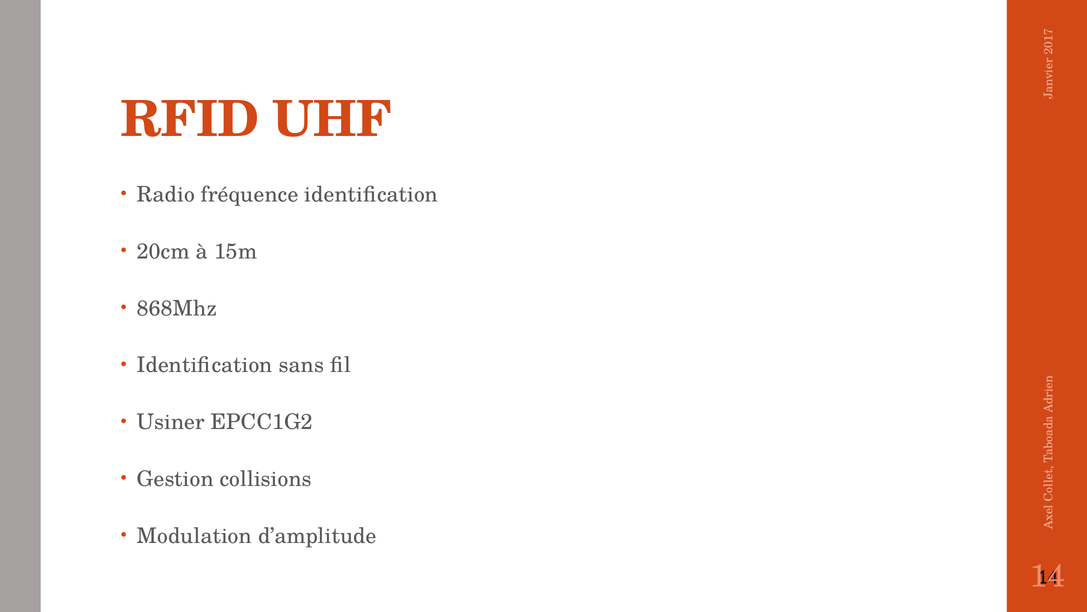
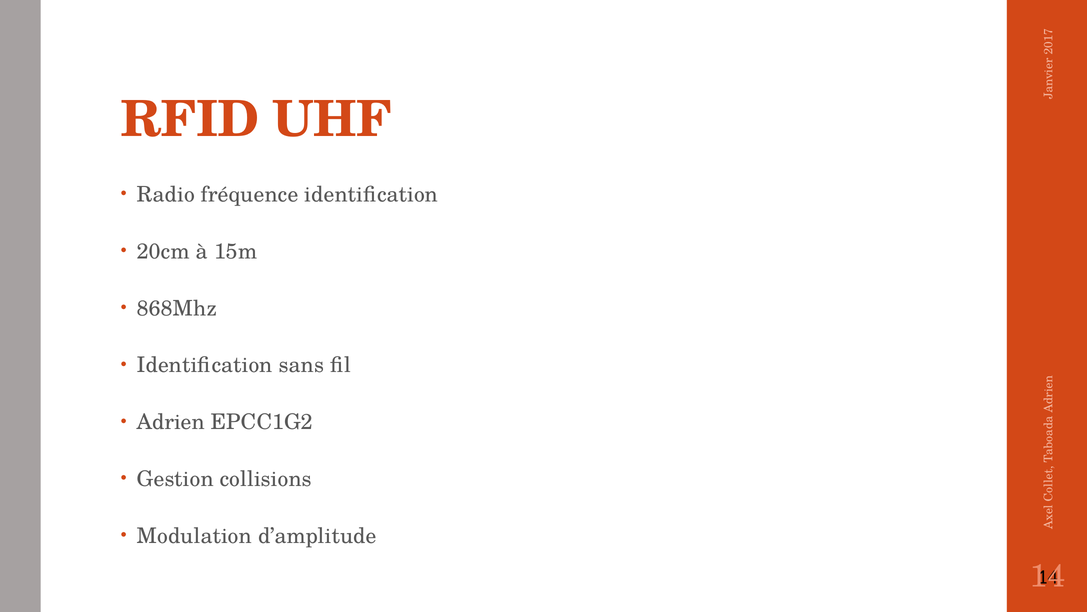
Usiner: Usiner -> Adrien
